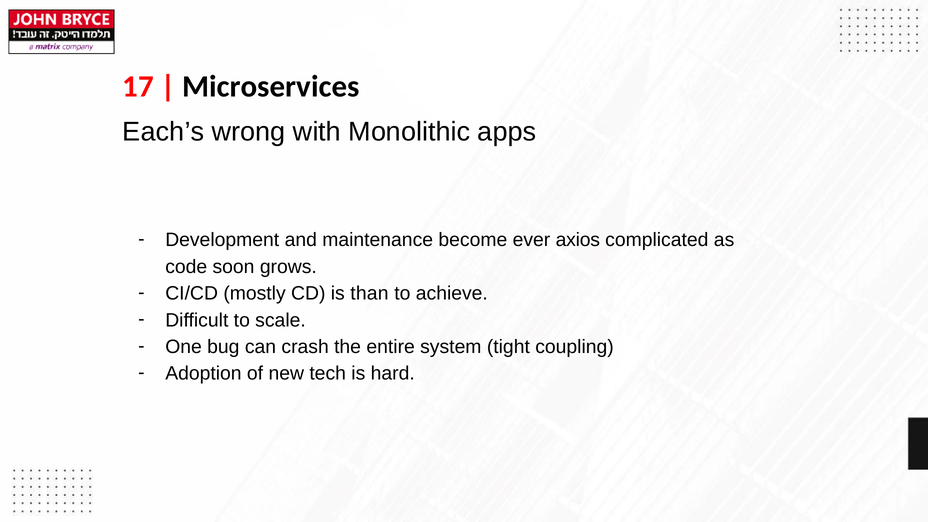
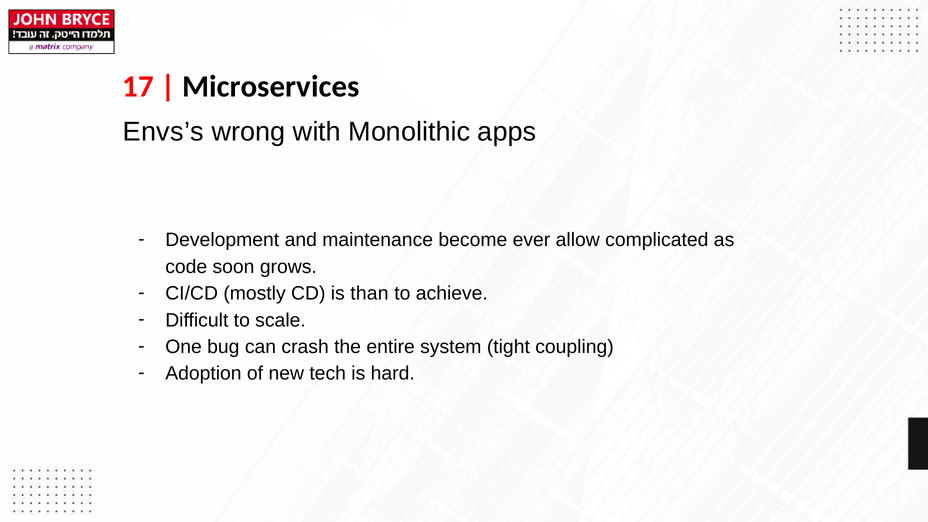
Each’s: Each’s -> Envs’s
axios: axios -> allow
